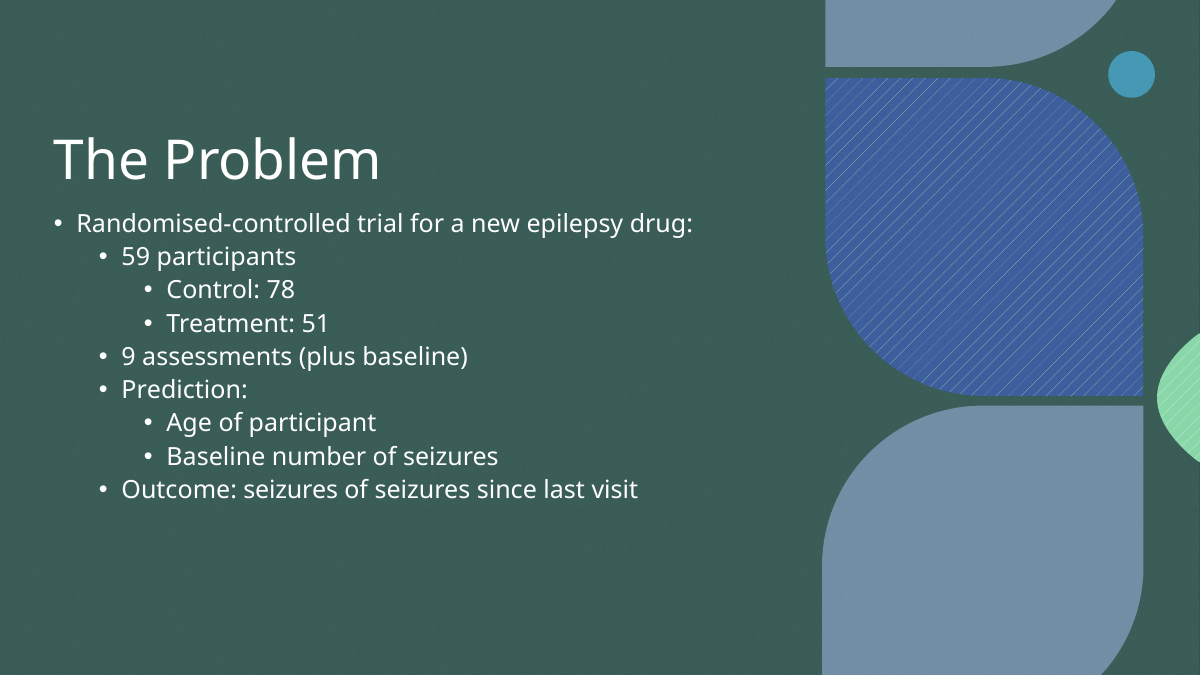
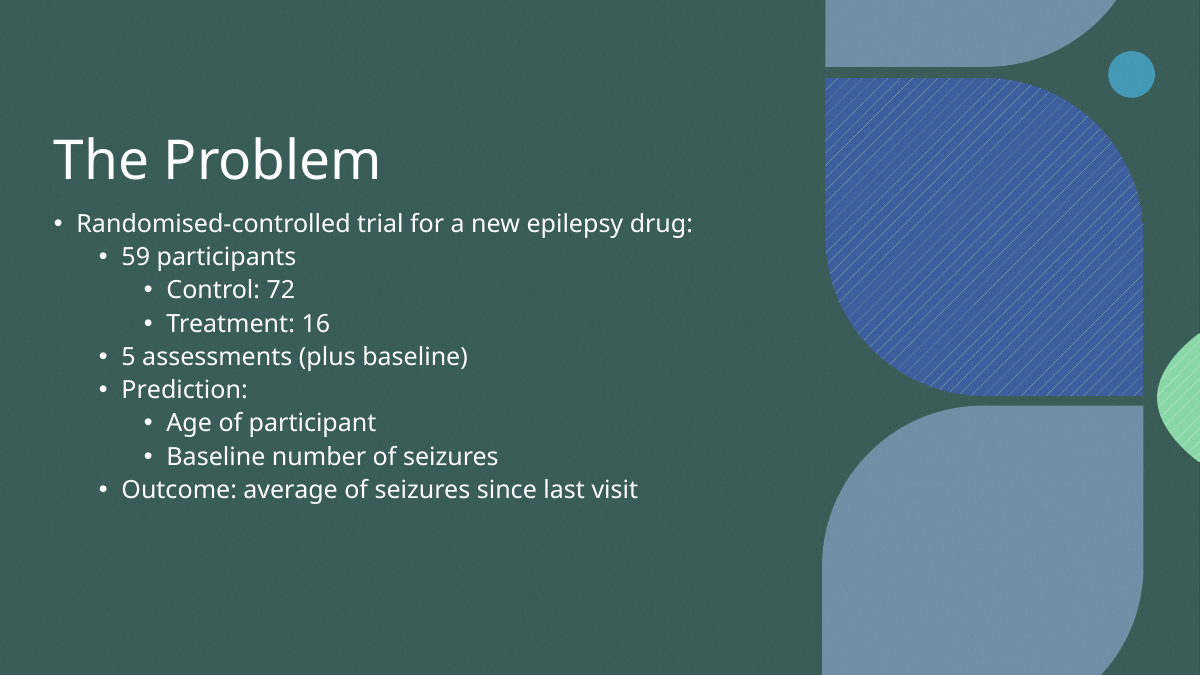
78: 78 -> 72
51: 51 -> 16
9: 9 -> 5
Outcome seizures: seizures -> average
